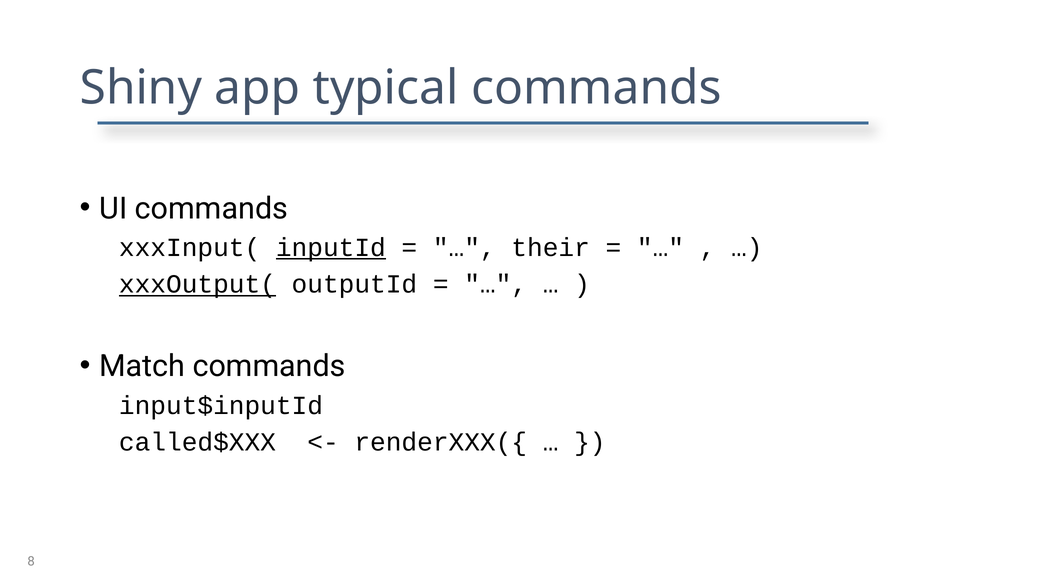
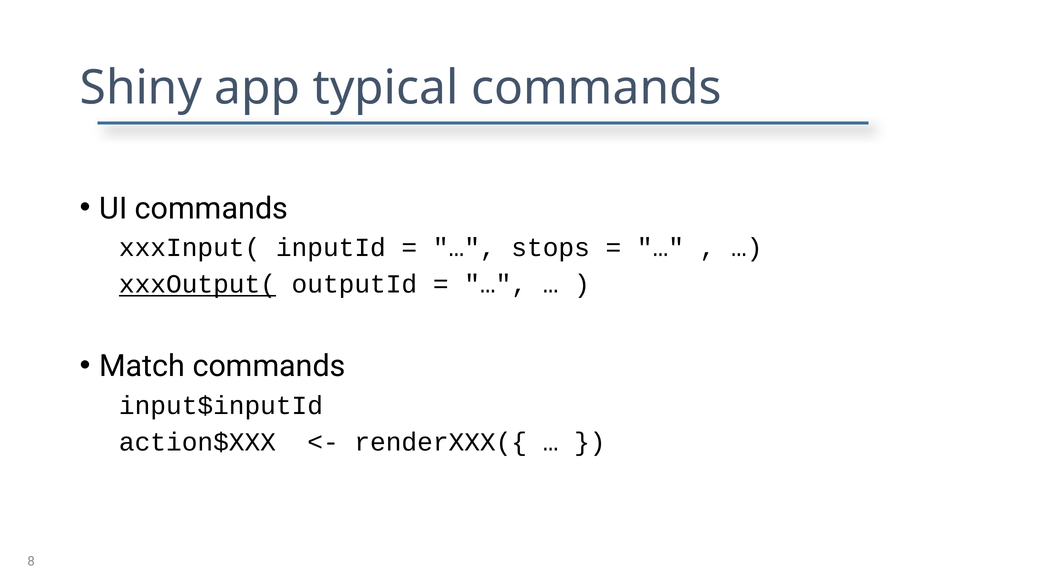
inputId underline: present -> none
their: their -> stops
called$XXX: called$XXX -> action$XXX
